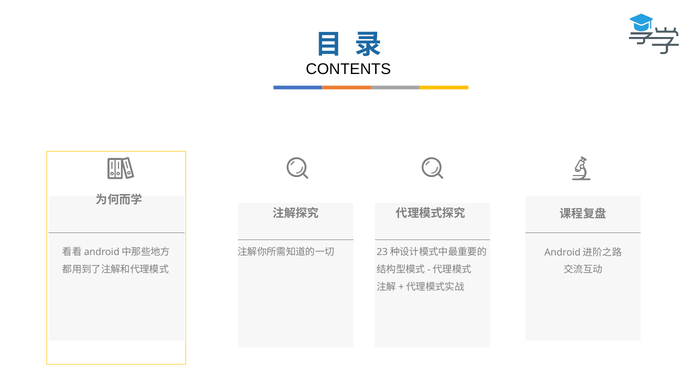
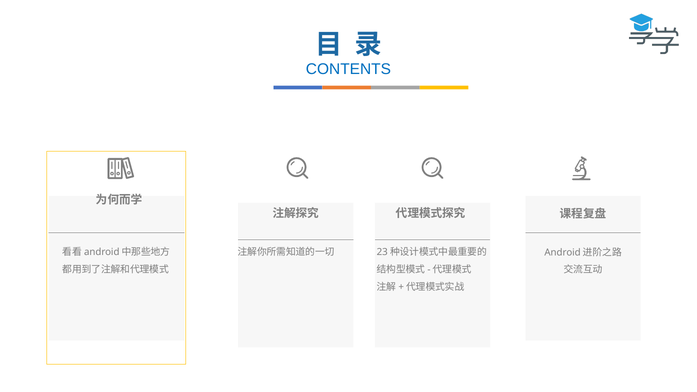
CONTENTS colour: black -> blue
